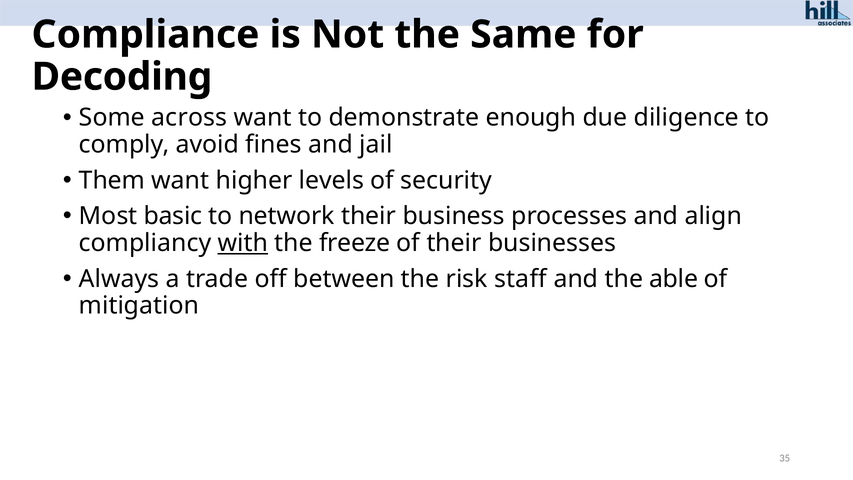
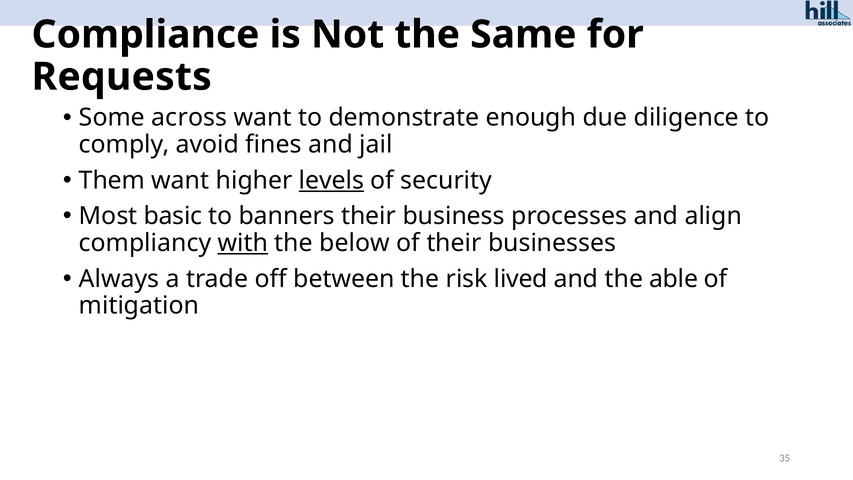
Decoding: Decoding -> Requests
levels underline: none -> present
network: network -> banners
freeze: freeze -> below
staff: staff -> lived
